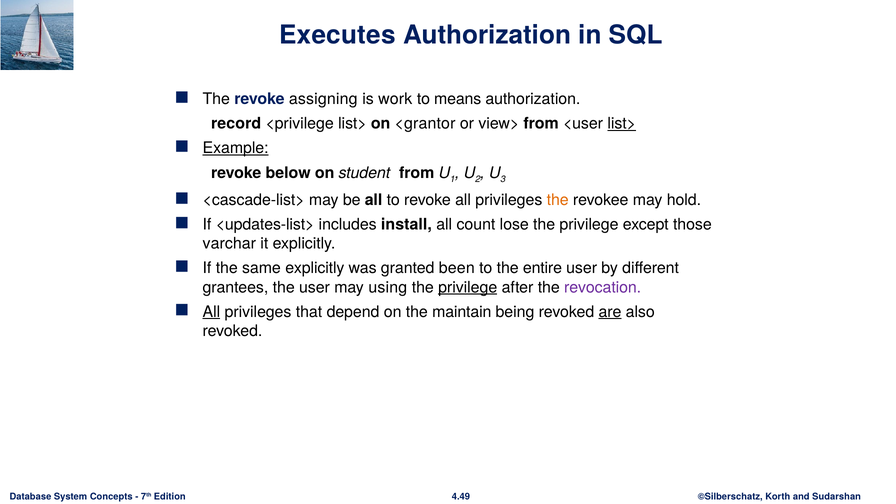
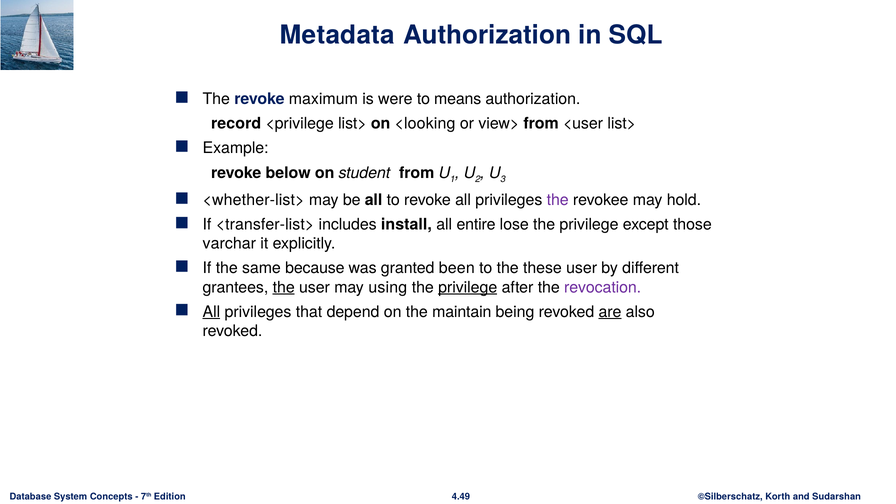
Executes: Executes -> Metadata
assigning: assigning -> maximum
work: work -> were
<grantor: <grantor -> <looking
list> at (622, 124) underline: present -> none
Example underline: present -> none
<cascade-list>: <cascade-list> -> <whether-list>
the at (558, 200) colour: orange -> purple
<updates-list>: <updates-list> -> <transfer-list>
count: count -> entire
same explicitly: explicitly -> because
entire: entire -> these
the at (284, 287) underline: none -> present
